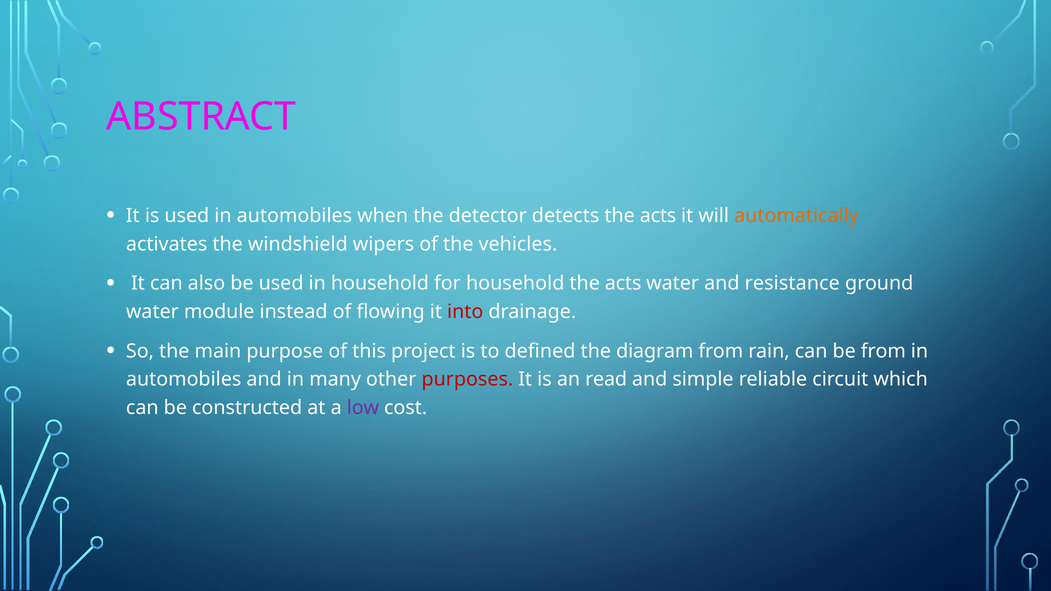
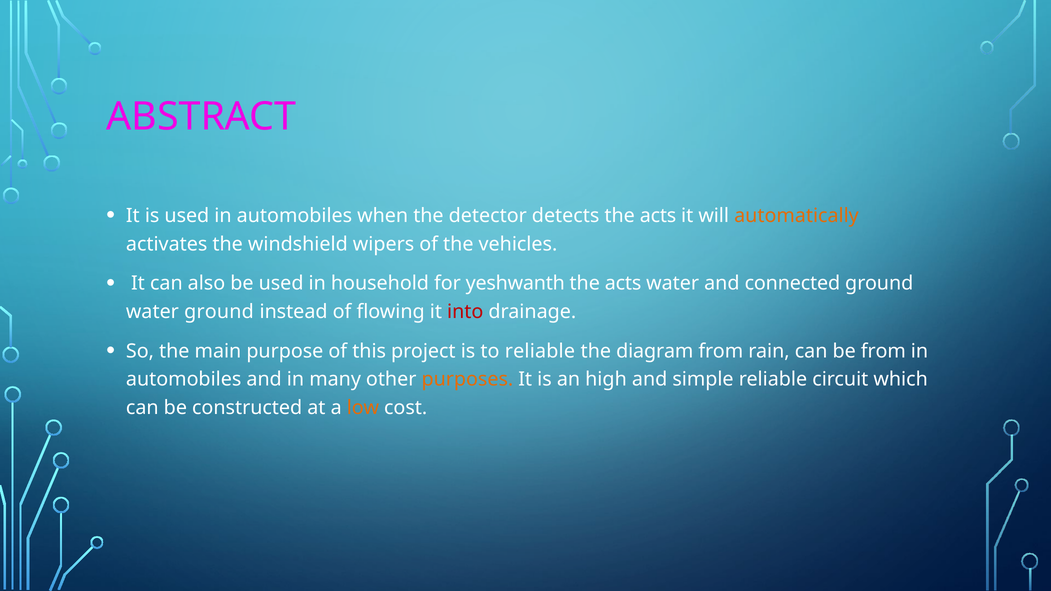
for household: household -> yeshwanth
resistance: resistance -> connected
water module: module -> ground
to defined: defined -> reliable
purposes colour: red -> orange
read: read -> high
low colour: purple -> orange
